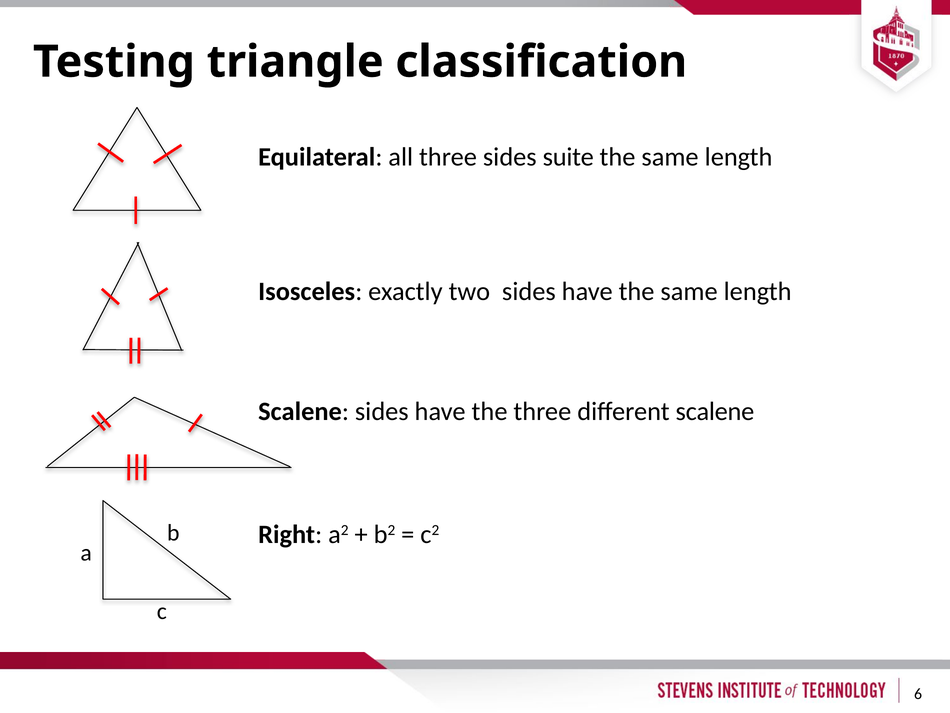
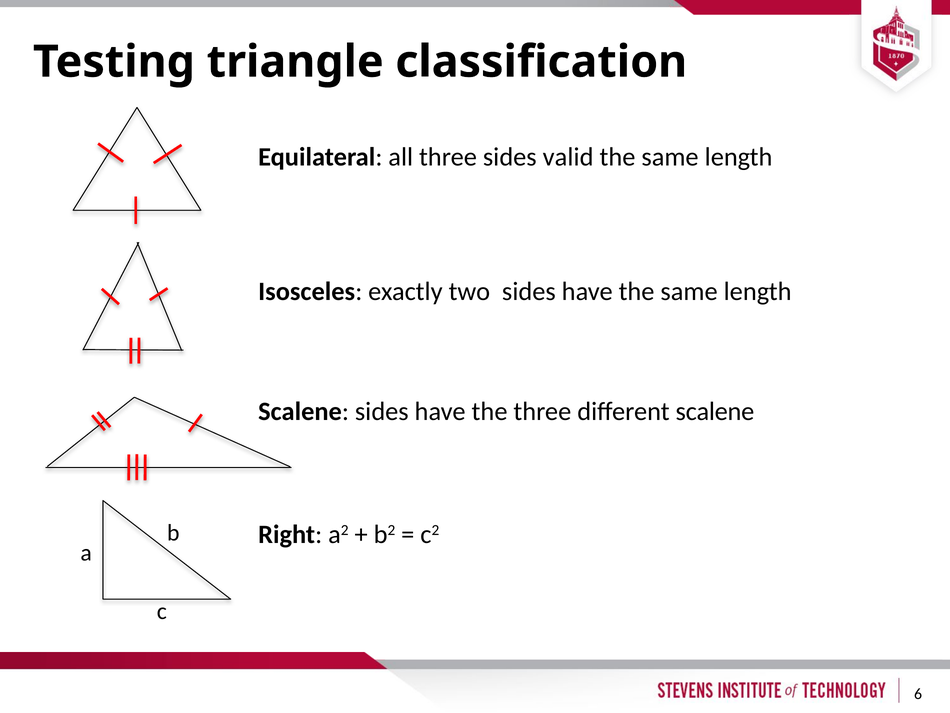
suite: suite -> valid
